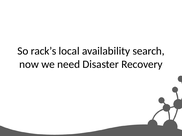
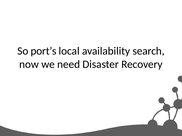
rack’s: rack’s -> port’s
